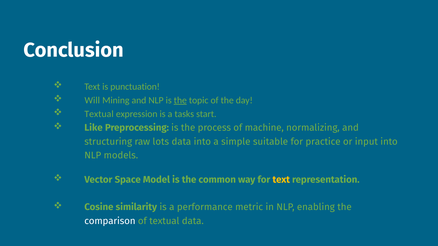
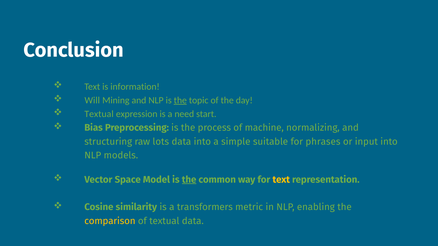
punctuation: punctuation -> information
tasks: tasks -> need
Like: Like -> Bias
practice: practice -> phrases
the at (189, 180) underline: none -> present
performance: performance -> transformers
comparison colour: white -> yellow
